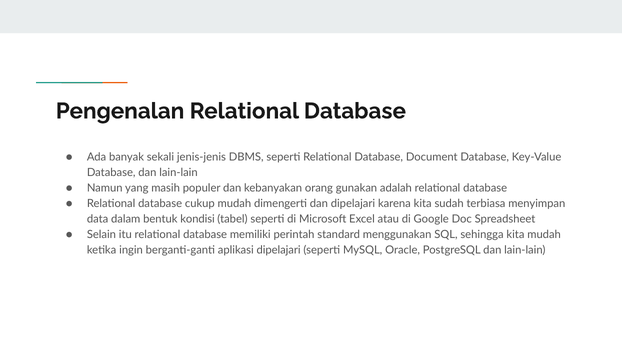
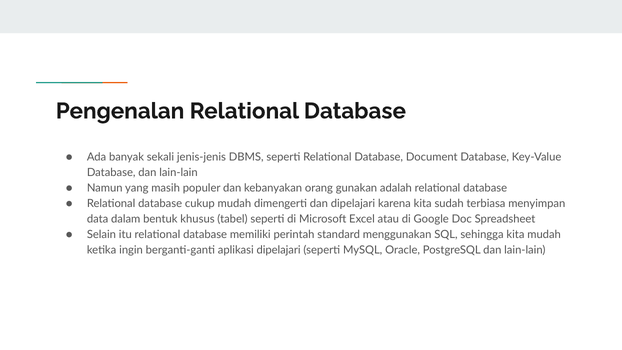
kondisi: kondisi -> khusus
